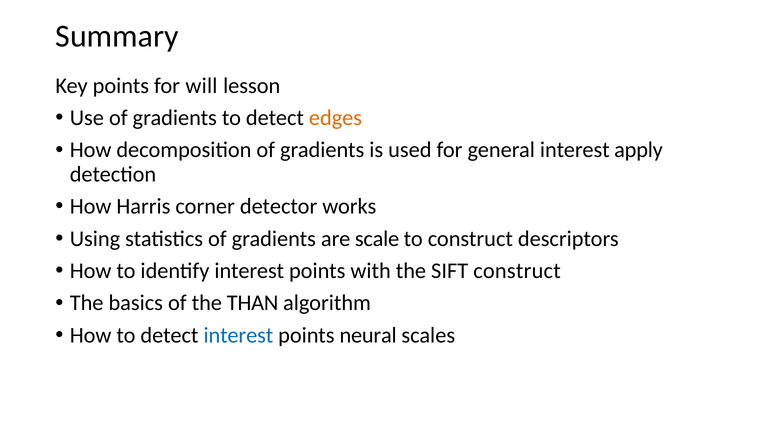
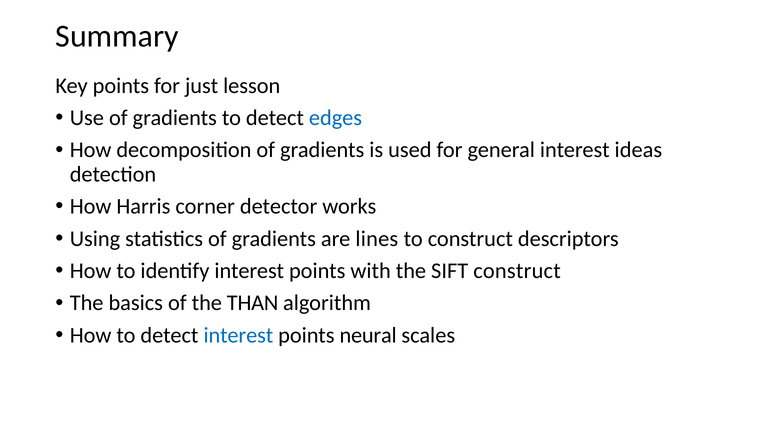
will: will -> just
edges colour: orange -> blue
apply: apply -> ideas
scale: scale -> lines
